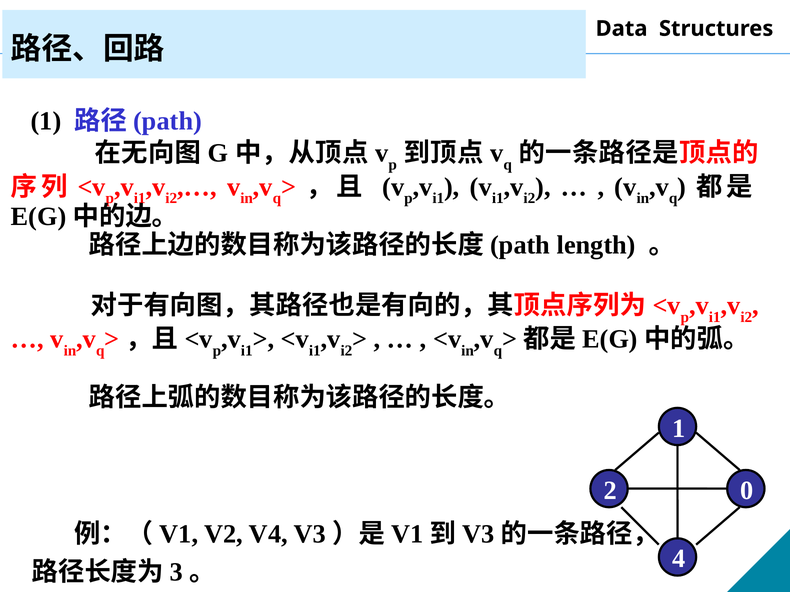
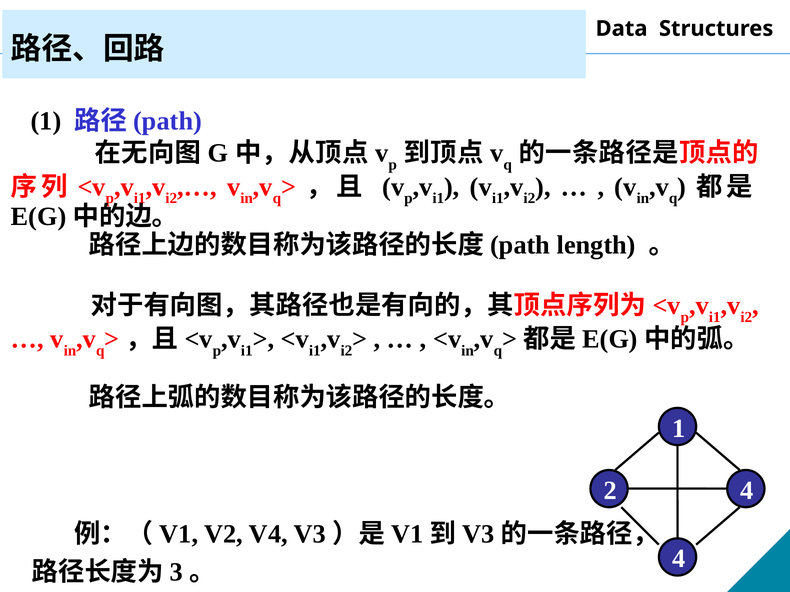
2 0: 0 -> 4
